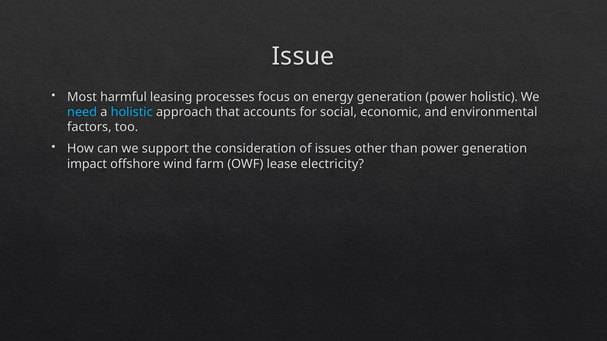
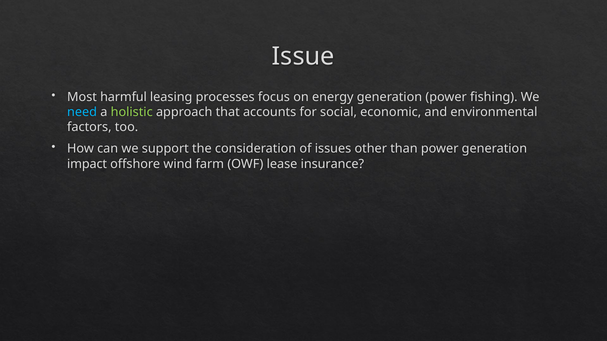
power holistic: holistic -> fishing
holistic at (132, 112) colour: light blue -> light green
electricity: electricity -> insurance
